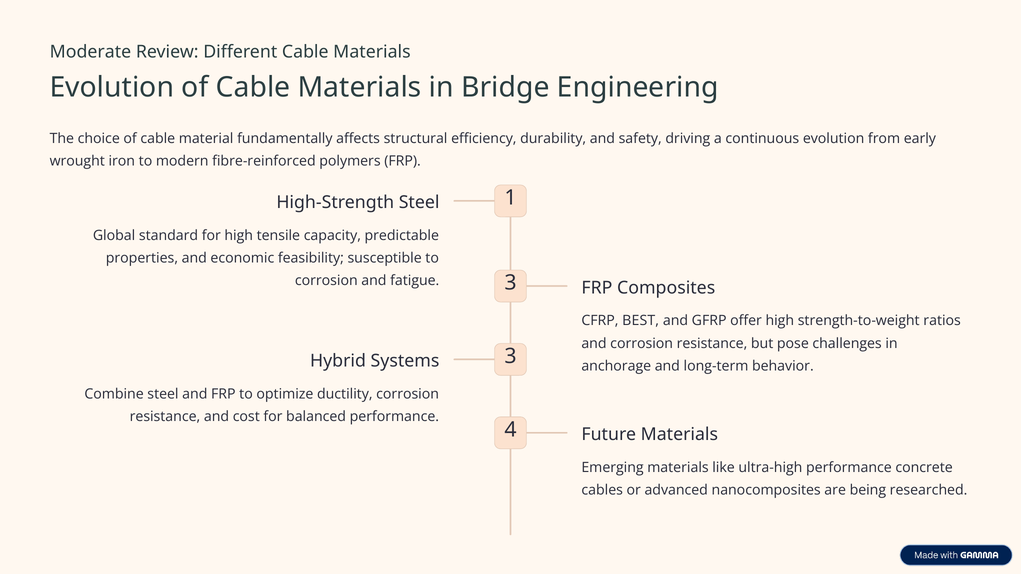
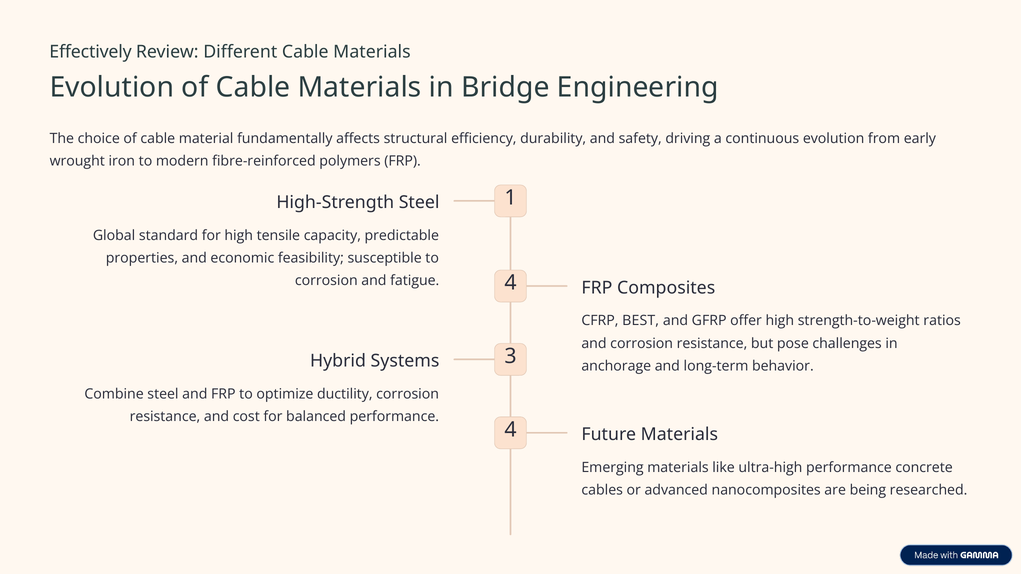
Moderate: Moderate -> Effectively
fatigue 3: 3 -> 4
